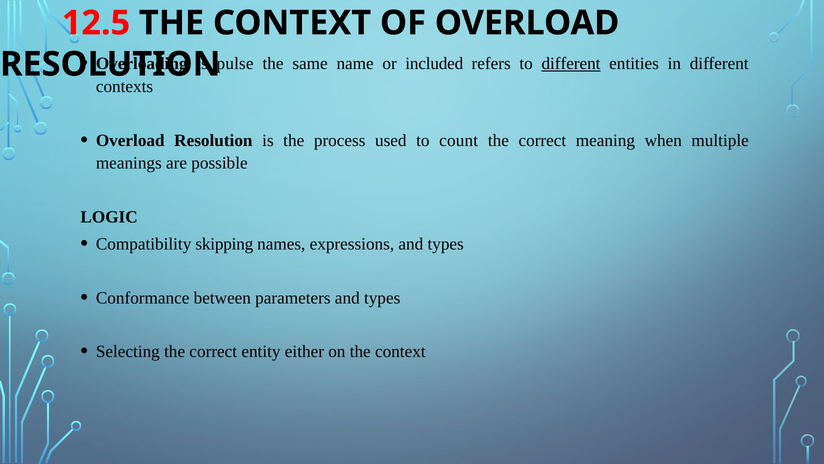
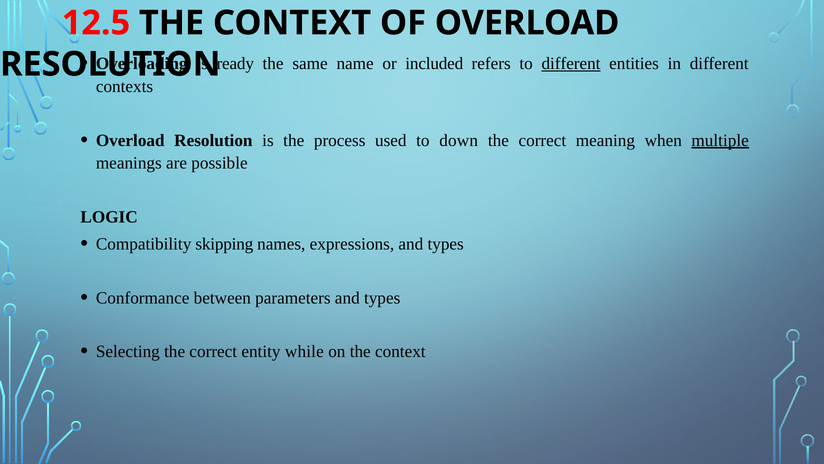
pulse: pulse -> ready
count: count -> down
multiple underline: none -> present
either: either -> while
